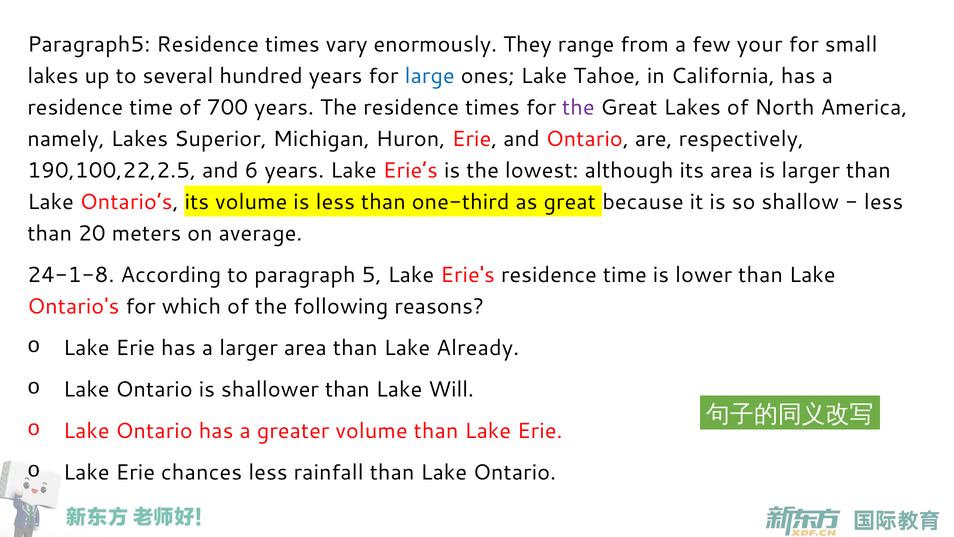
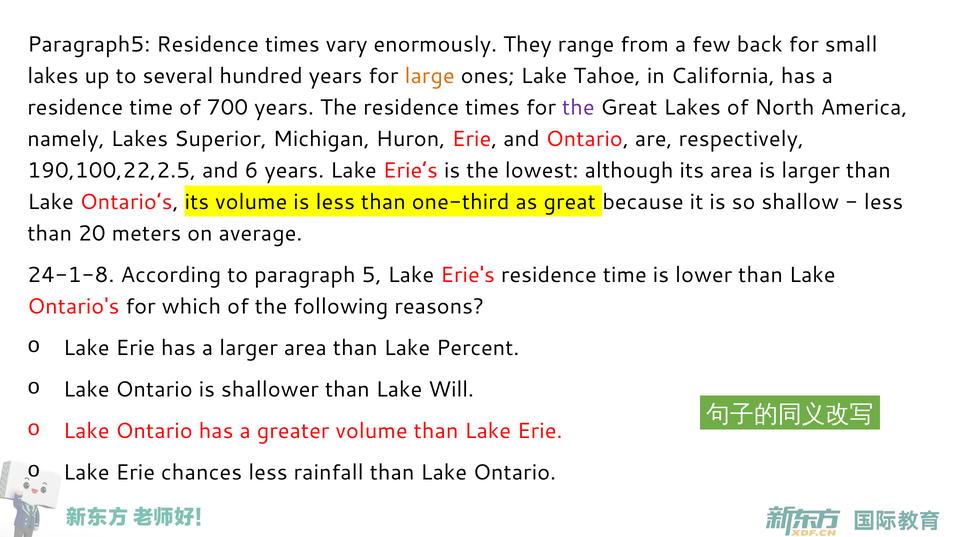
your: your -> back
large colour: blue -> orange
Already: Already -> Percent
